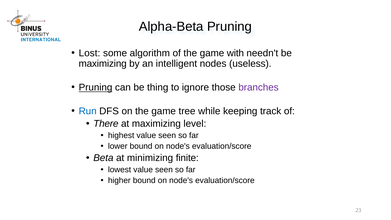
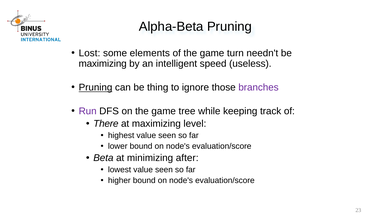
algorithm: algorithm -> elements
with: with -> turn
nodes: nodes -> speed
Run colour: blue -> purple
finite: finite -> after
